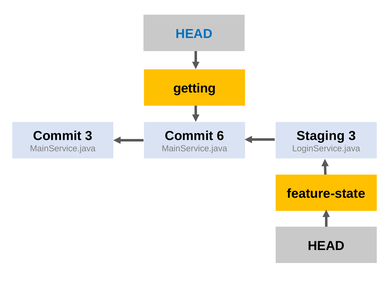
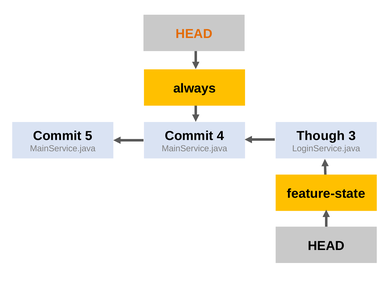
HEAD at (194, 34) colour: blue -> orange
getting: getting -> always
Commit 3: 3 -> 5
6: 6 -> 4
Staging: Staging -> Though
